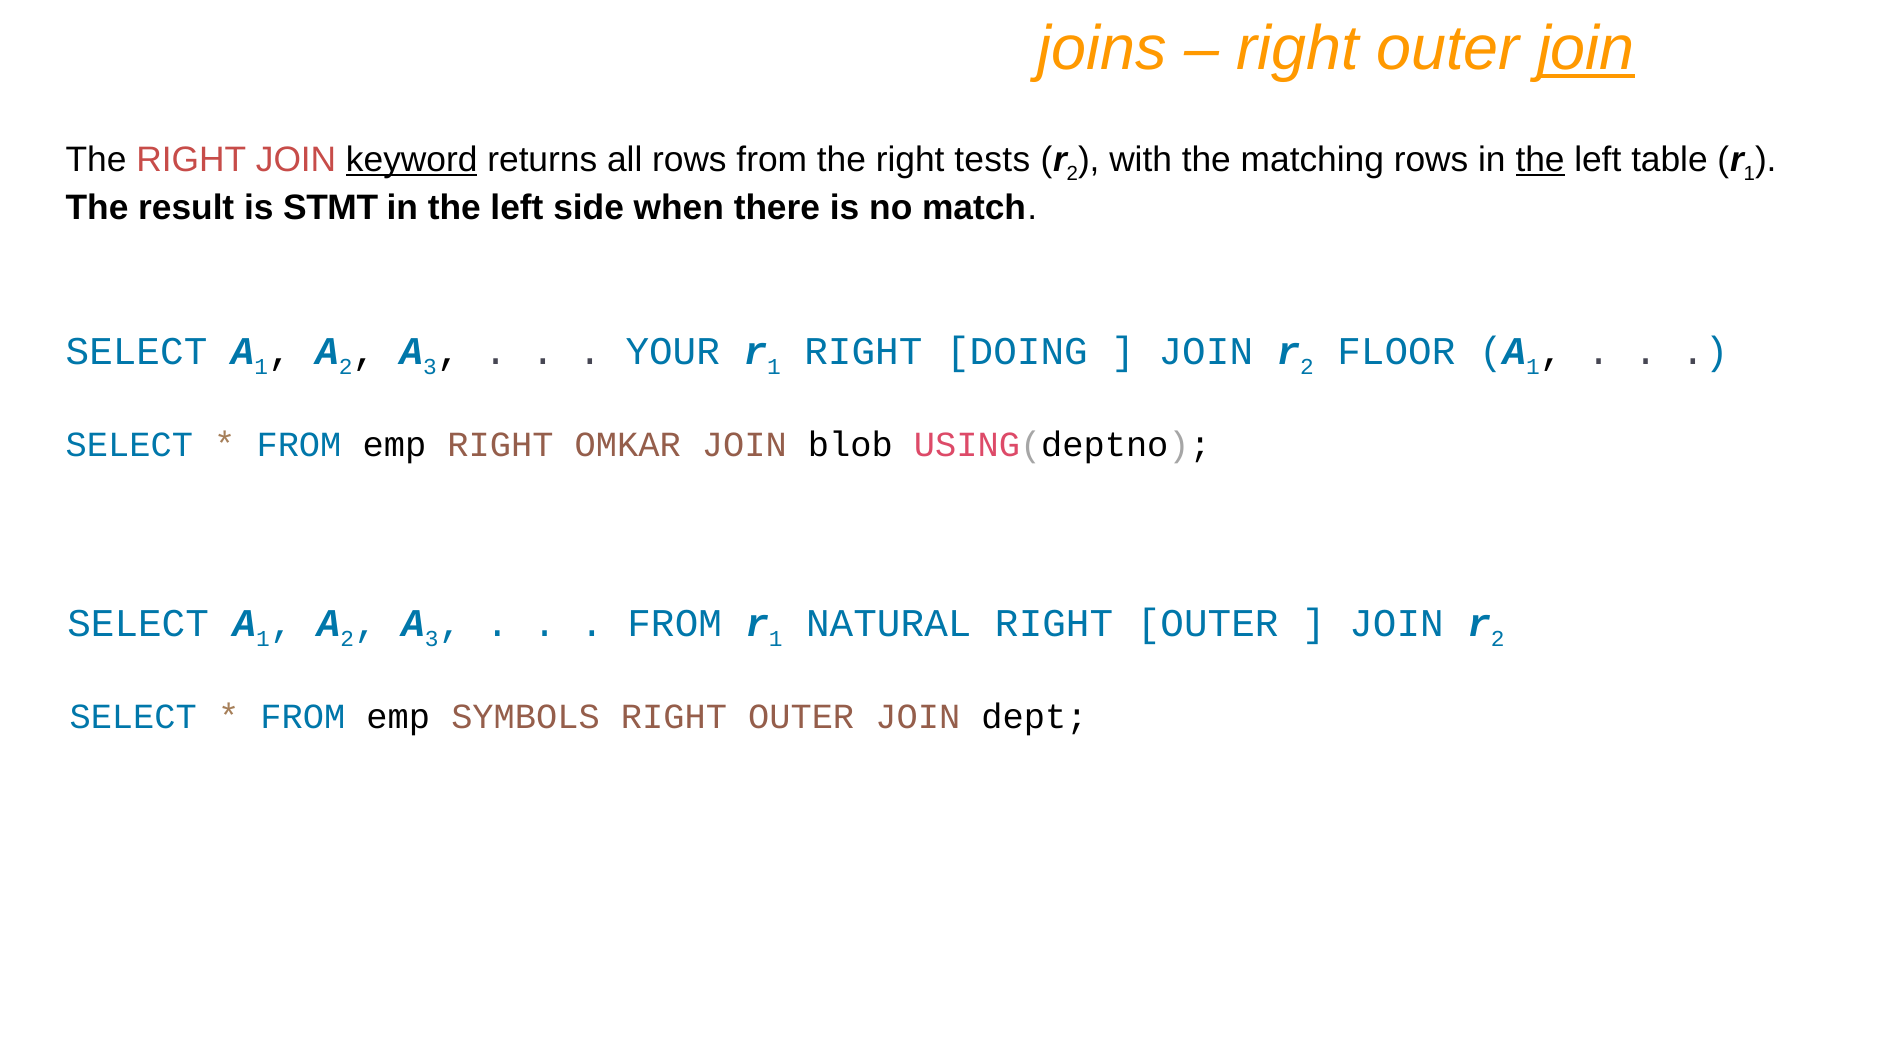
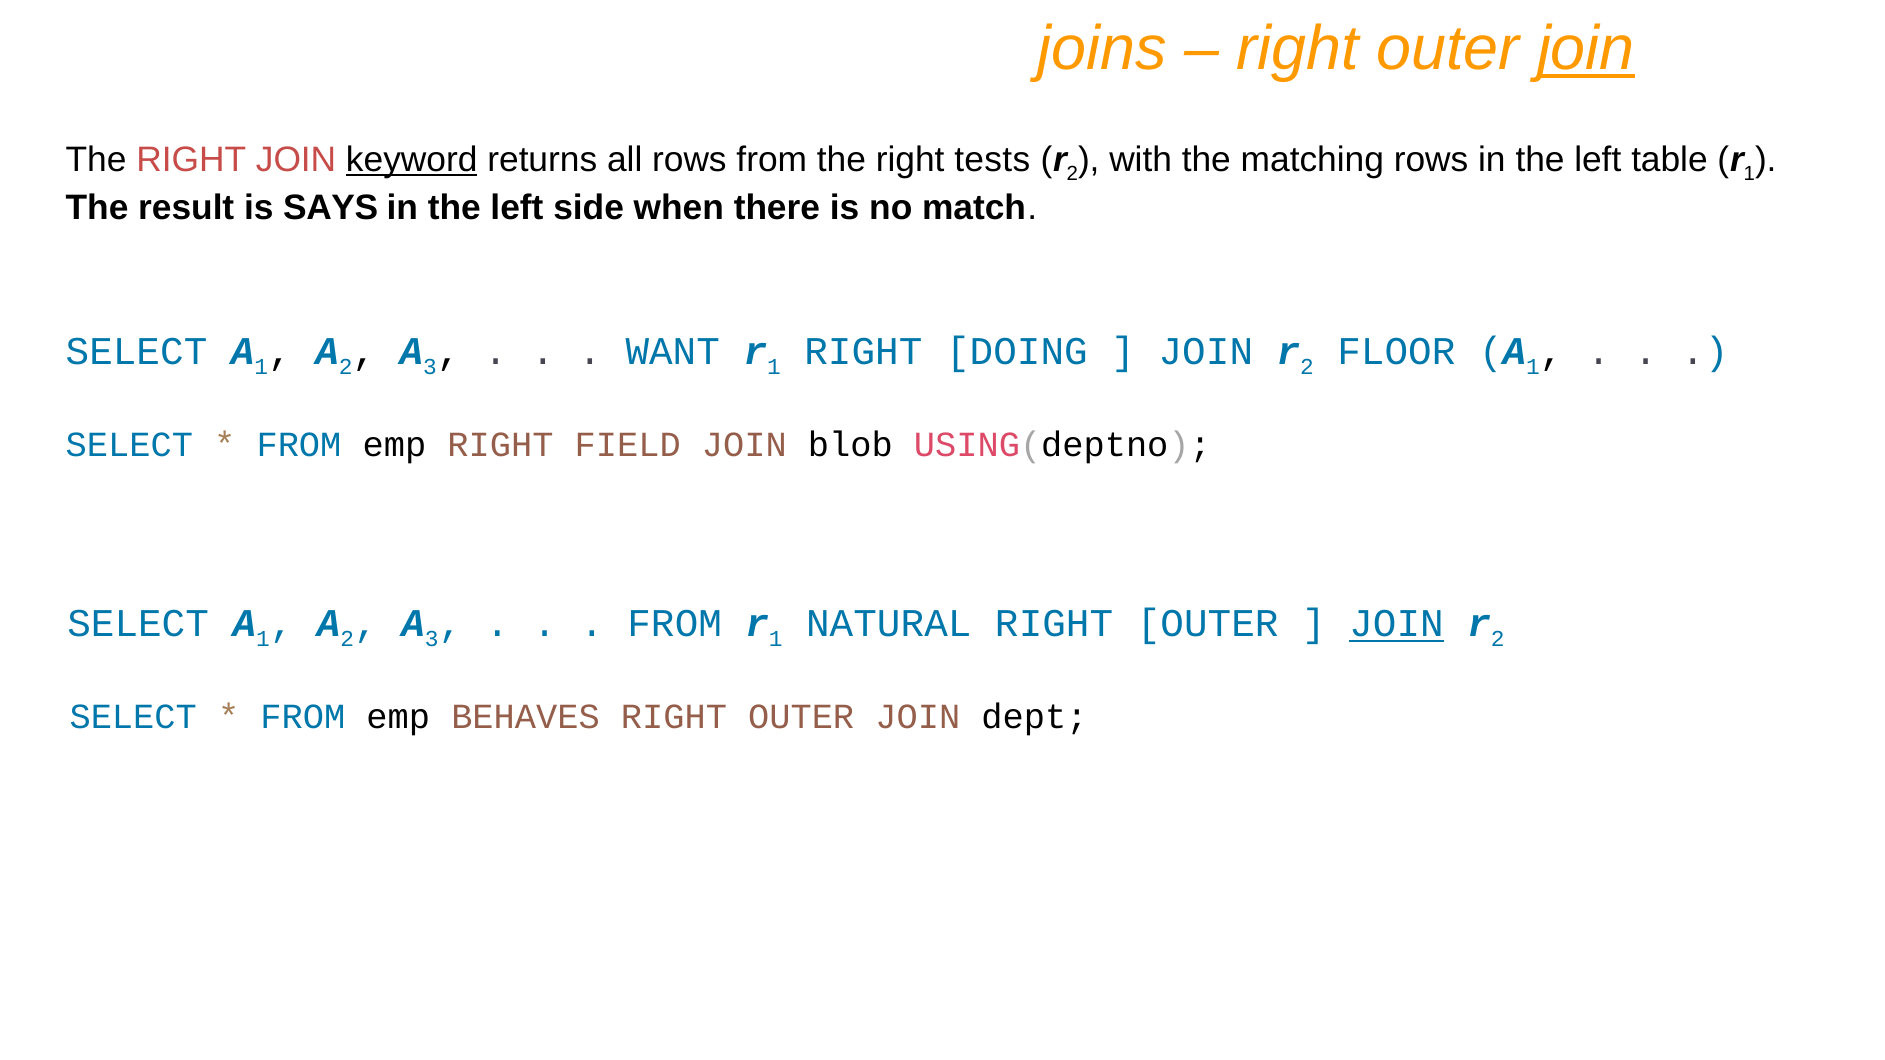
the at (1540, 160) underline: present -> none
STMT: STMT -> SAYS
YOUR: YOUR -> WANT
OMKAR: OMKAR -> FIELD
JOIN at (1397, 624) underline: none -> present
SYMBOLS: SYMBOLS -> BEHAVES
